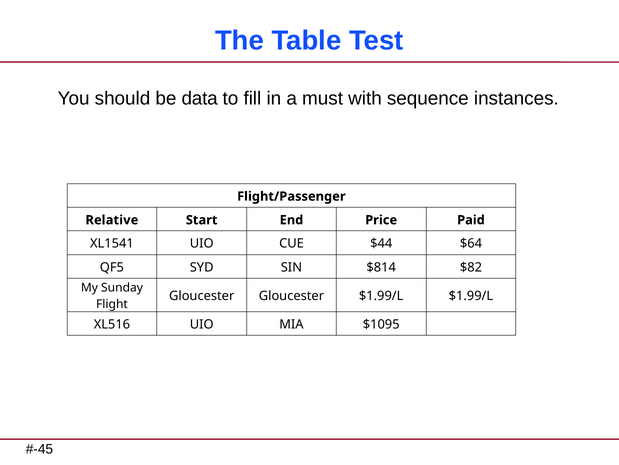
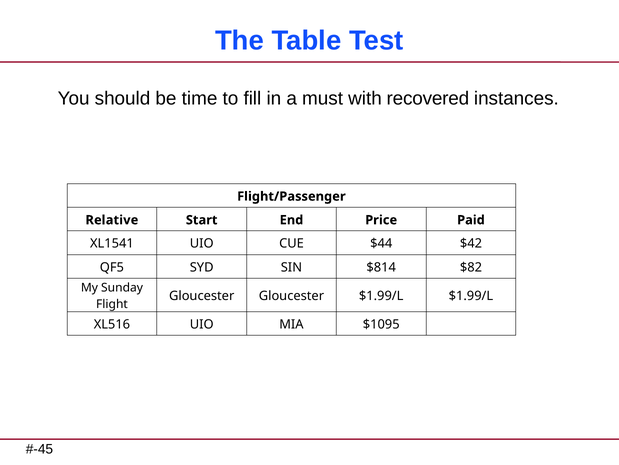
data: data -> time
sequence: sequence -> recovered
$64: $64 -> $42
